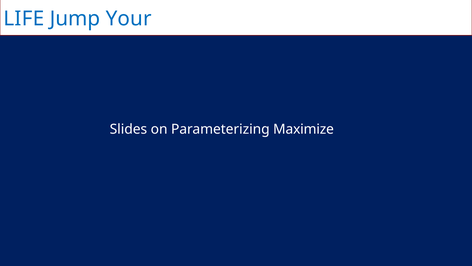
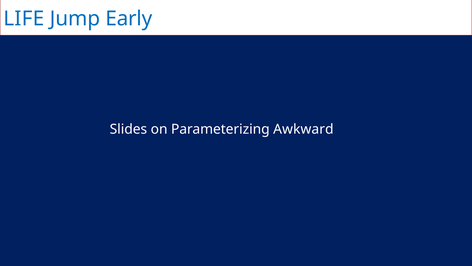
Your: Your -> Early
Maximize: Maximize -> Awkward
